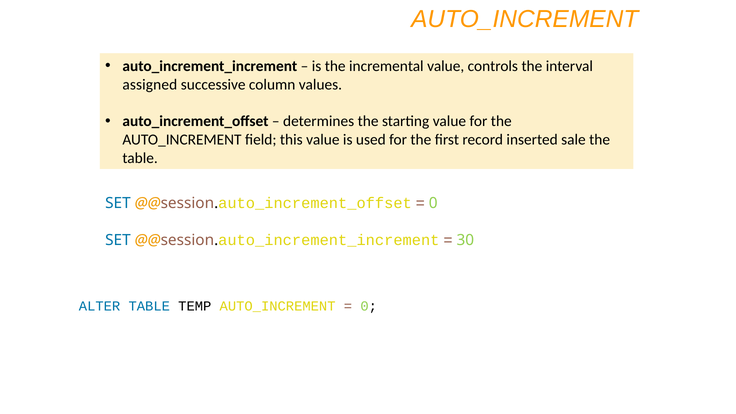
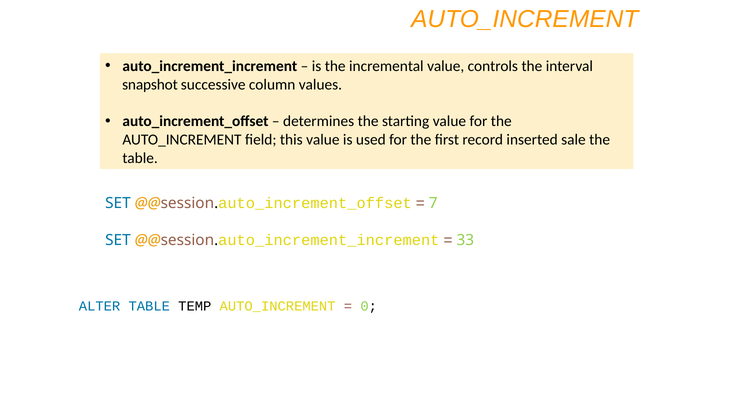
assigned: assigned -> snapshot
0 at (433, 203): 0 -> 7
30: 30 -> 33
